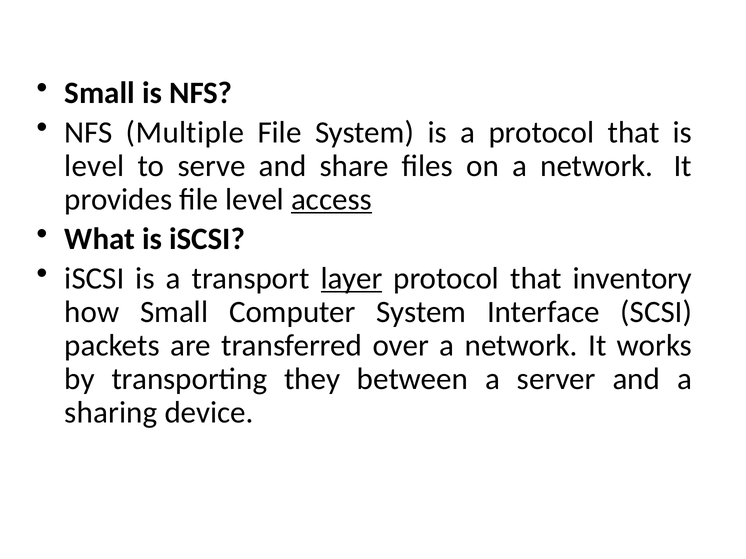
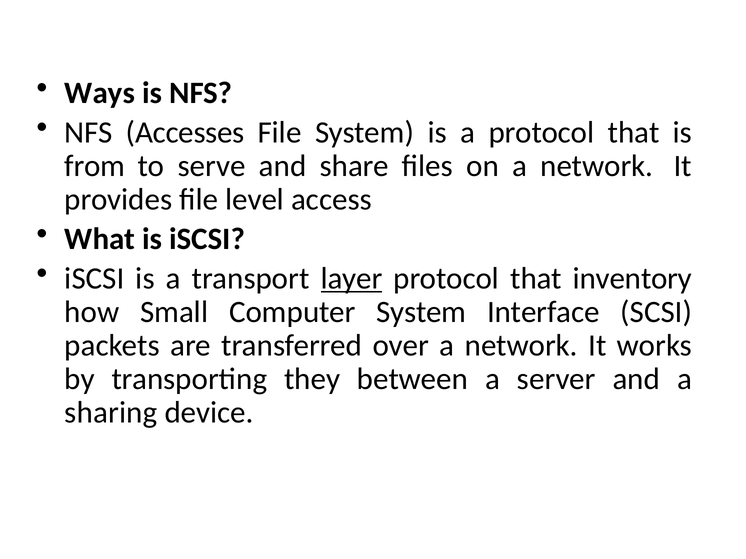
Small at (100, 93): Small -> Ways
Multiple: Multiple -> Accesses
level at (94, 166): level -> from
access underline: present -> none
